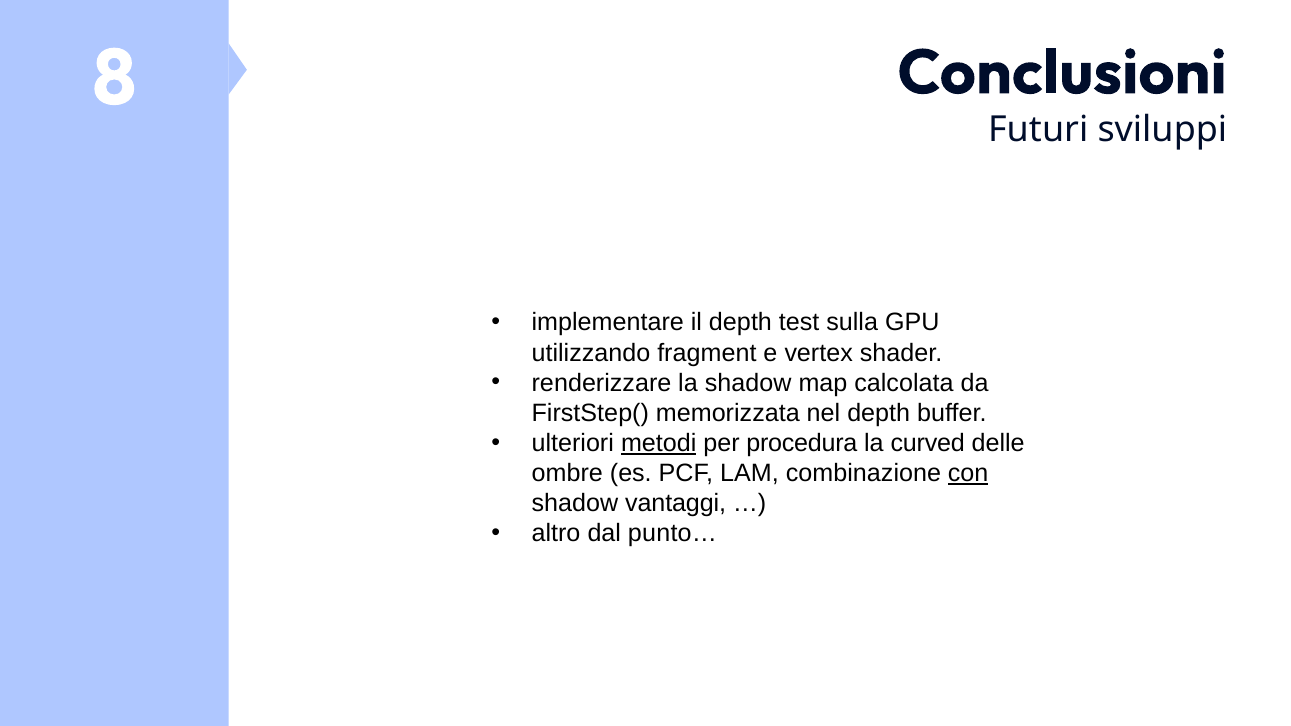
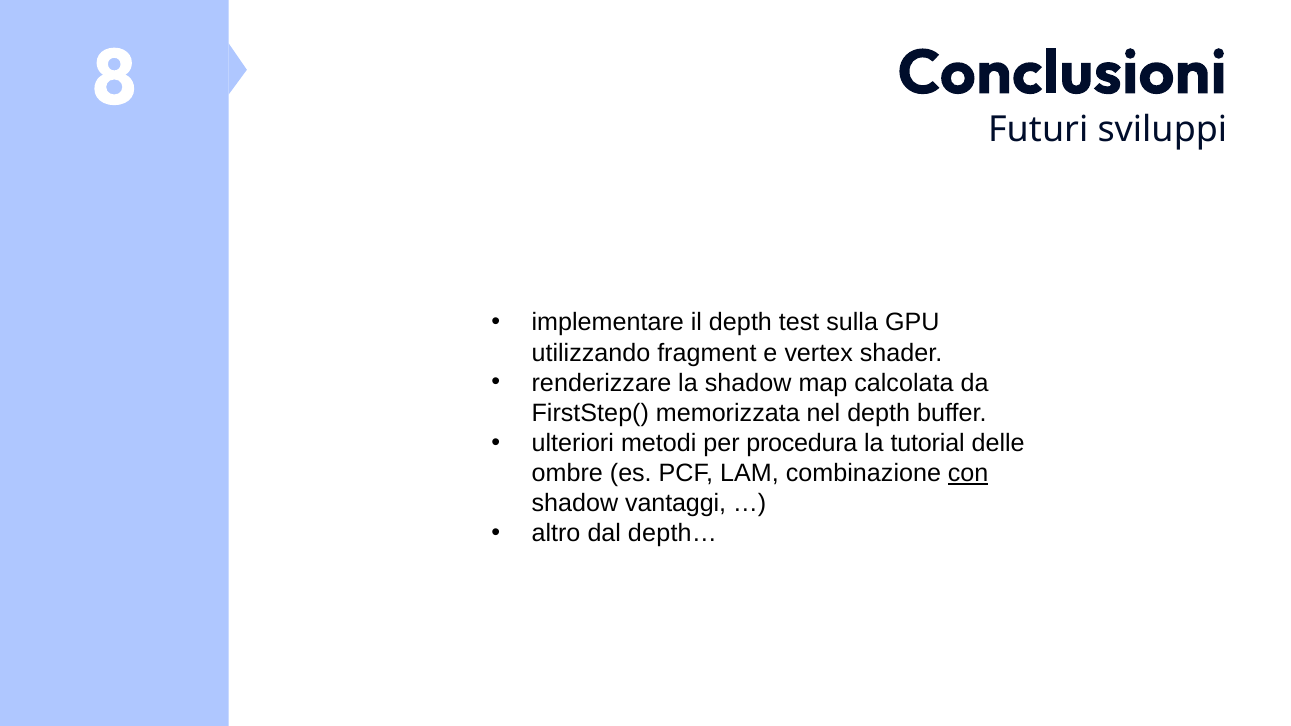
metodi underline: present -> none
curved: curved -> tutorial
punto…: punto… -> depth…
